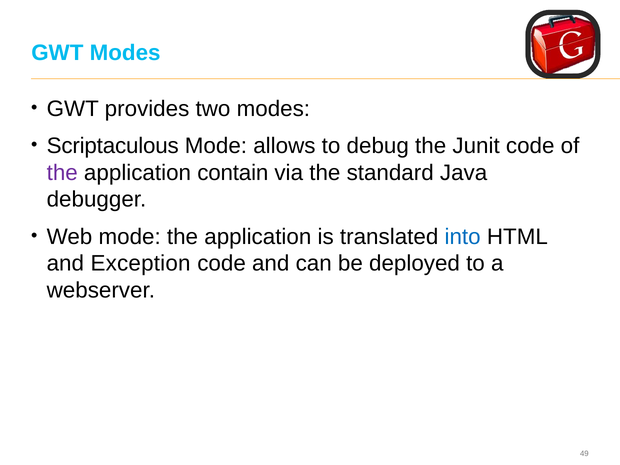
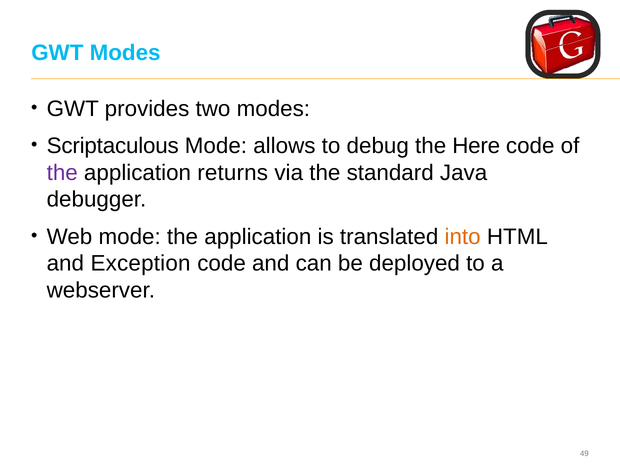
Junit: Junit -> Here
contain: contain -> returns
into colour: blue -> orange
